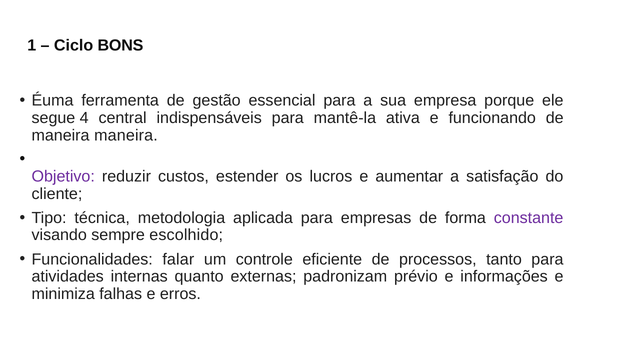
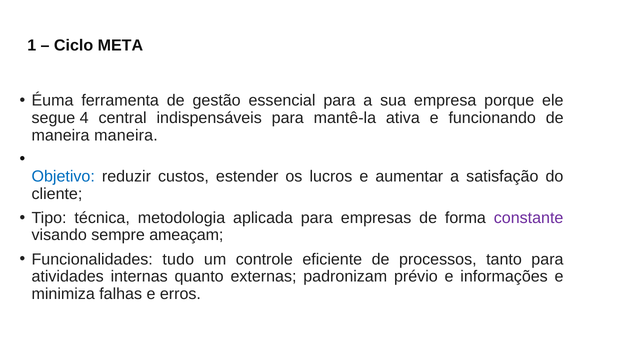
BONS: BONS -> META
Objetivo colour: purple -> blue
escolhido: escolhido -> ameaçam
falar: falar -> tudo
